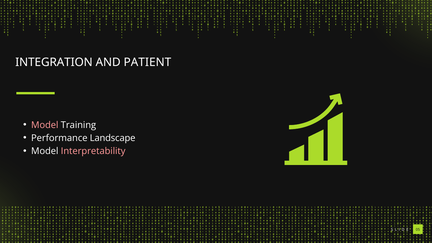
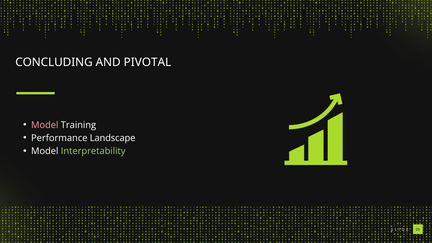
INTEGRATION: INTEGRATION -> CONCLUDING
PATIENT: PATIENT -> PIVOTAL
Interpretability colour: pink -> light green
